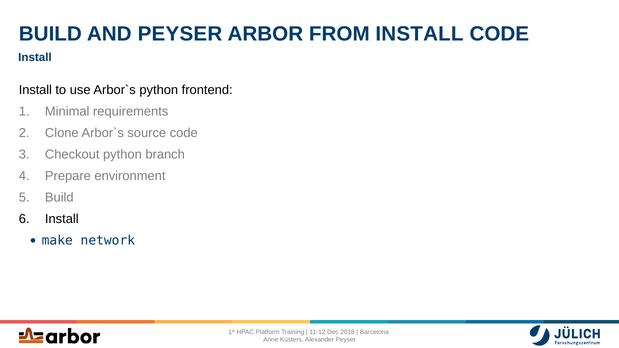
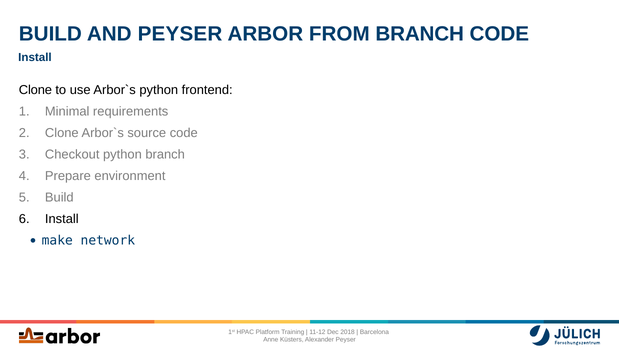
FROM INSTALL: INSTALL -> BRANCH
Install at (35, 90): Install -> Clone
